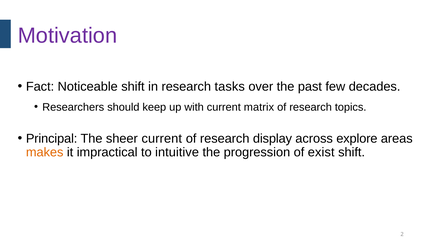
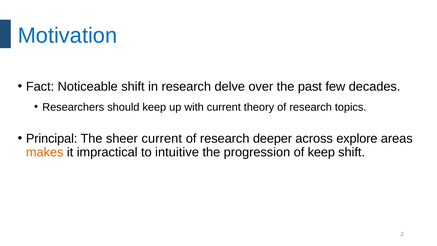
Motivation colour: purple -> blue
tasks: tasks -> delve
matrix: matrix -> theory
display: display -> deeper
of exist: exist -> keep
